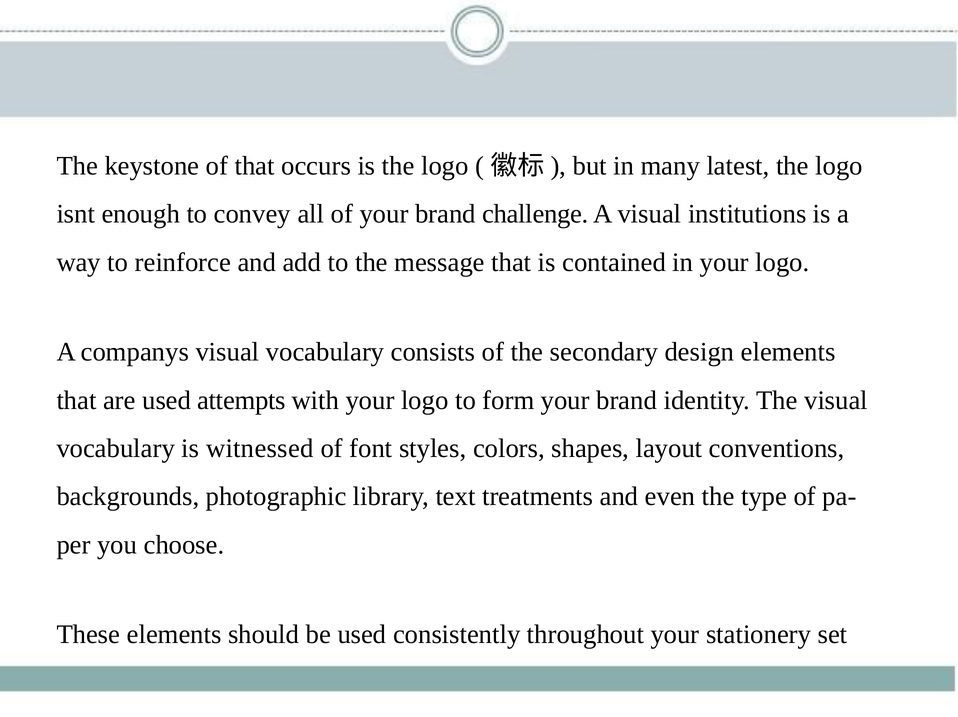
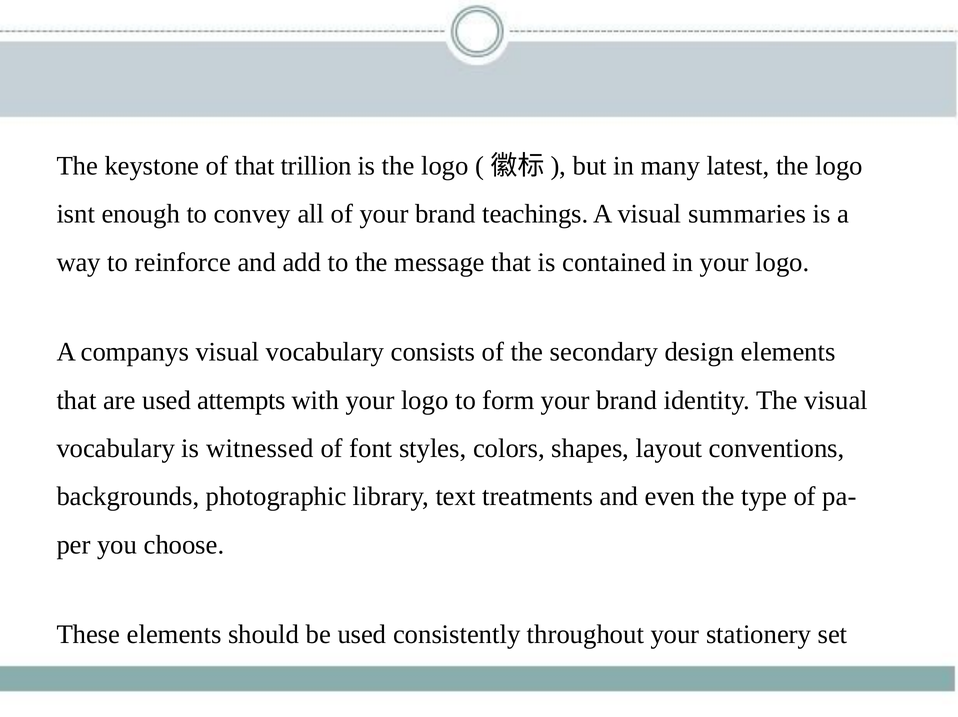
occurs: occurs -> trillion
challenge: challenge -> teachings
institutions: institutions -> summaries
